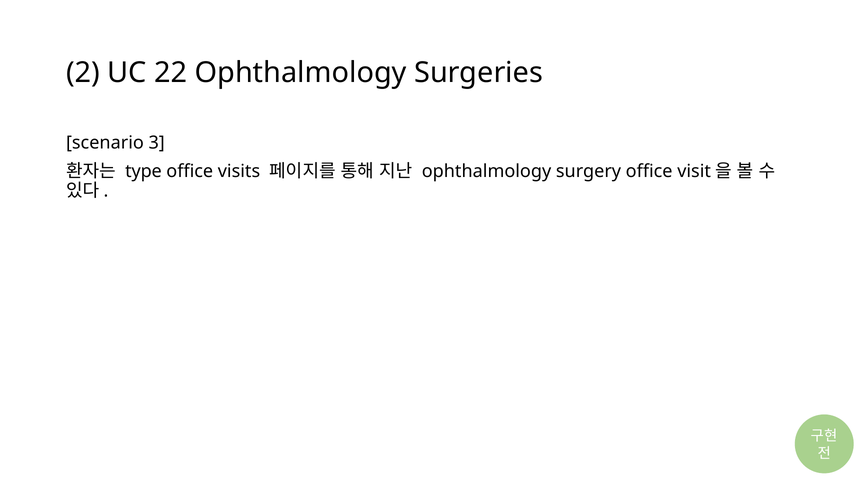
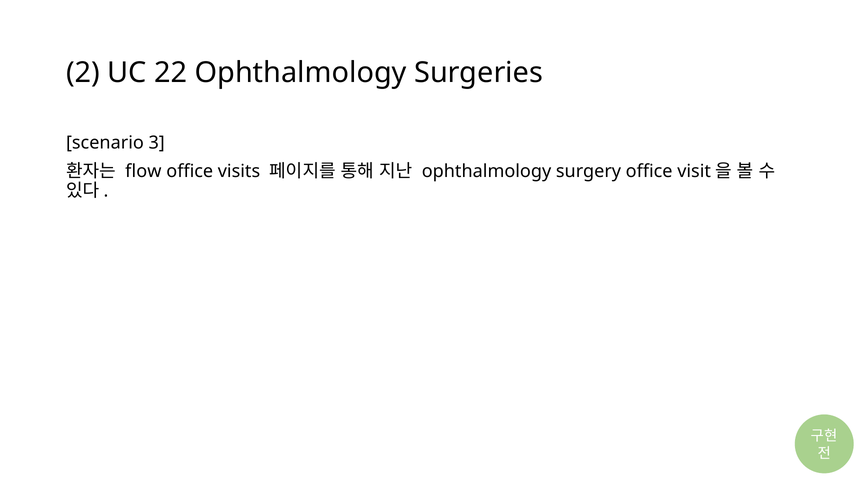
type: type -> flow
